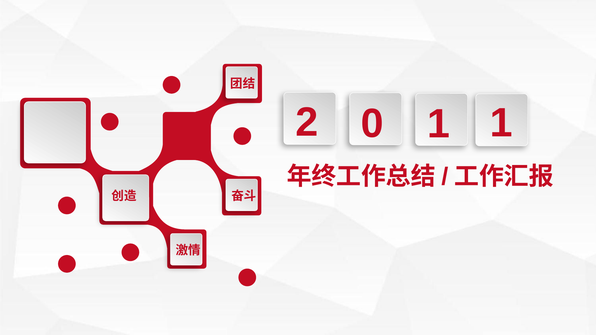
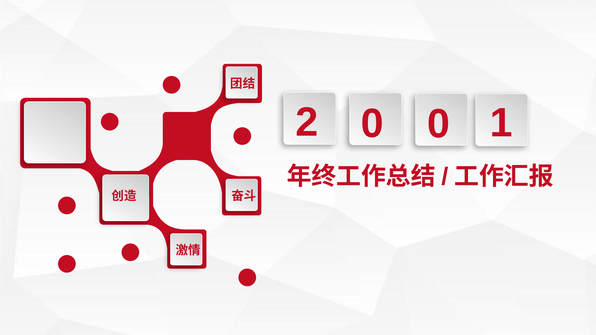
0 1: 1 -> 0
